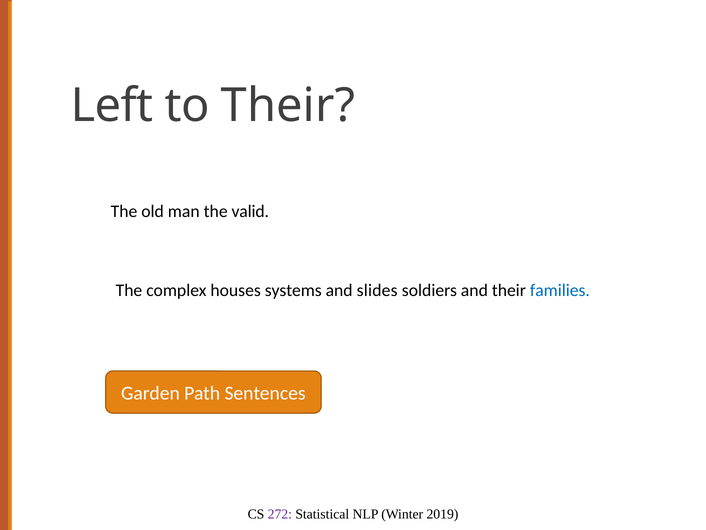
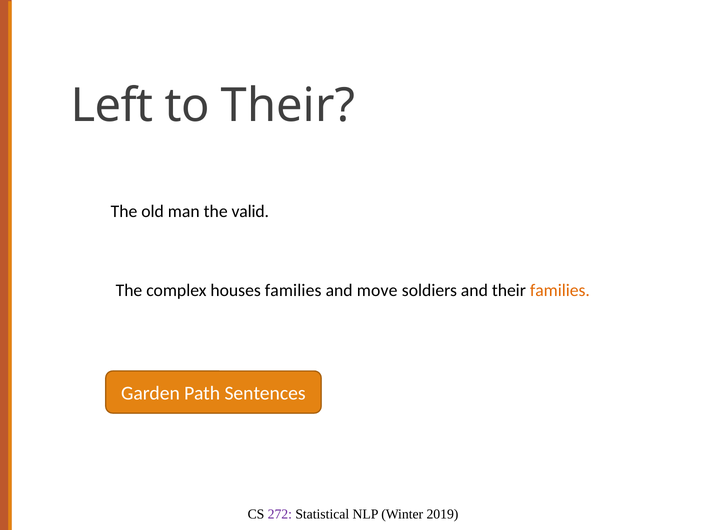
houses systems: systems -> families
slides: slides -> move
families at (560, 290) colour: blue -> orange
